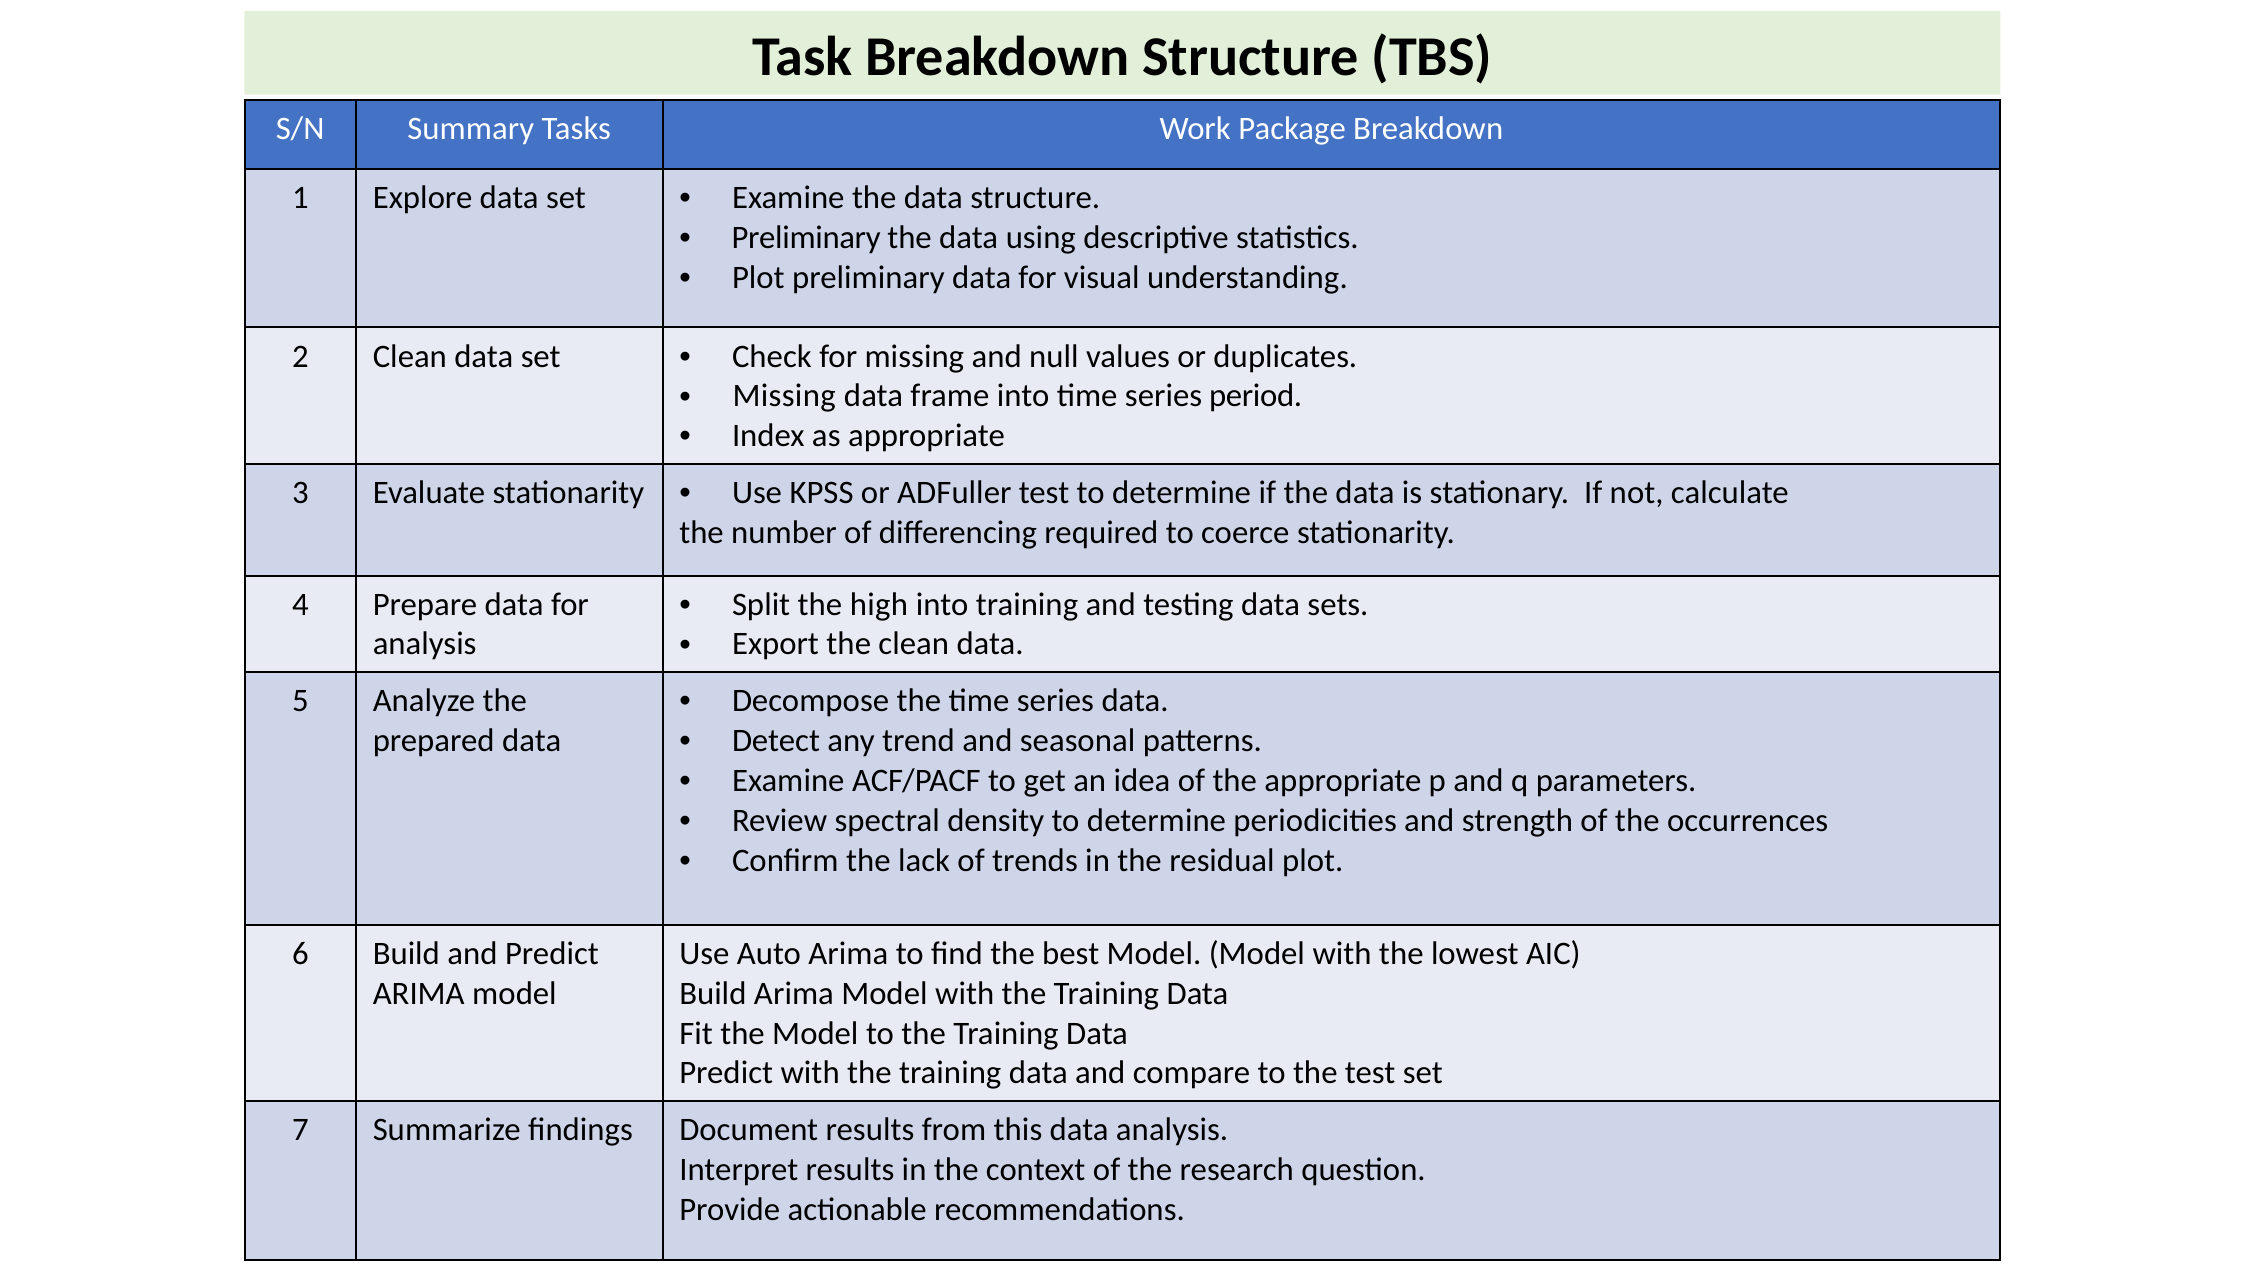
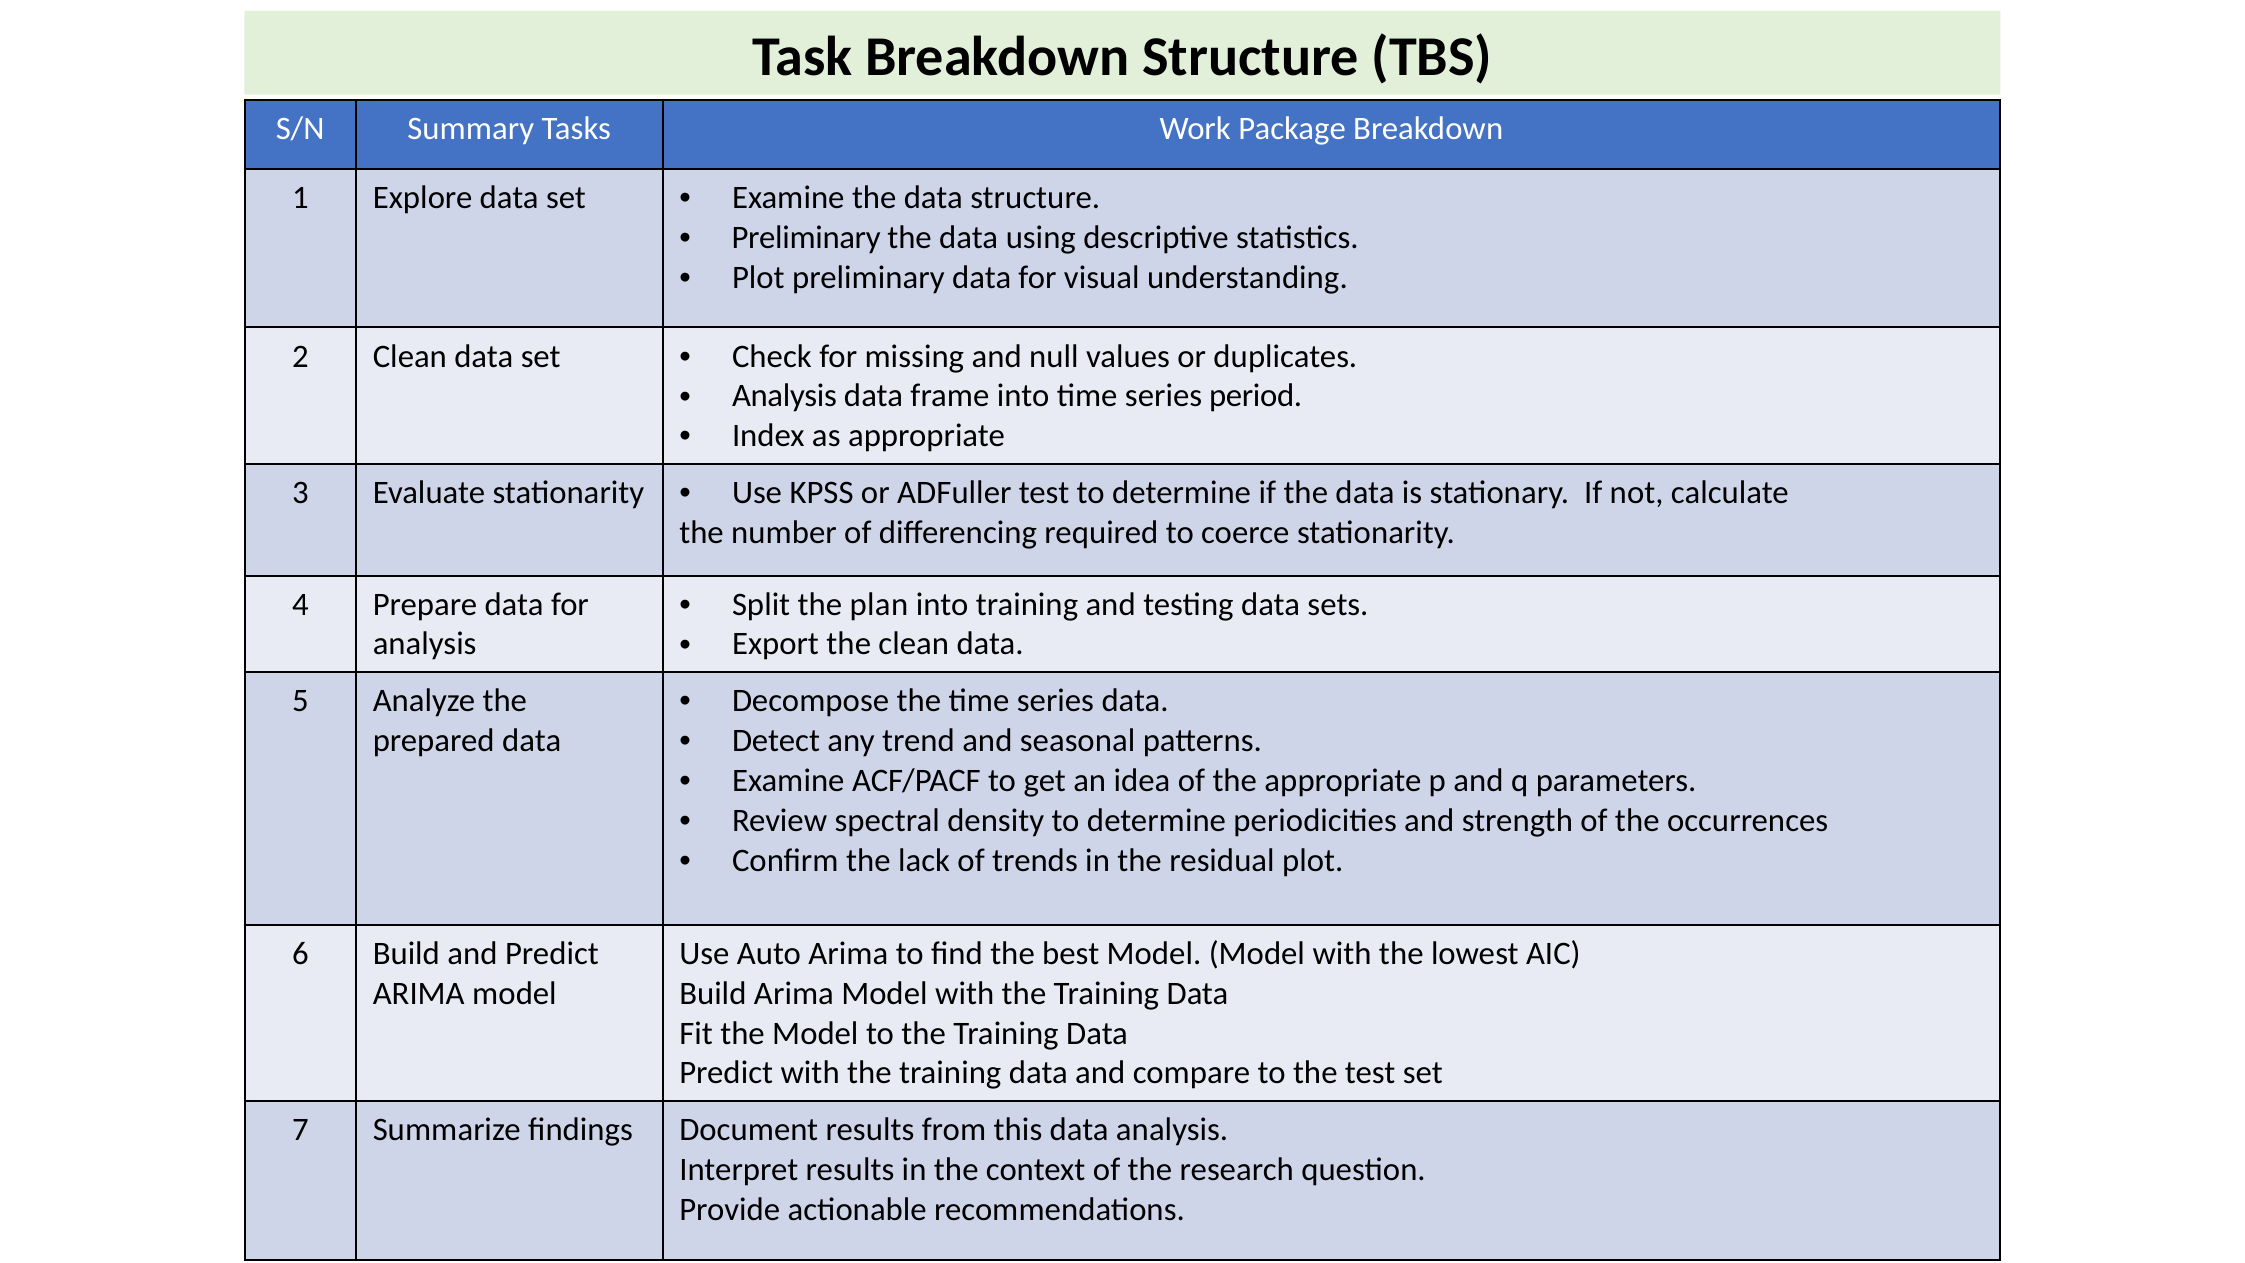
Missing at (784, 396): Missing -> Analysis
high: high -> plan
